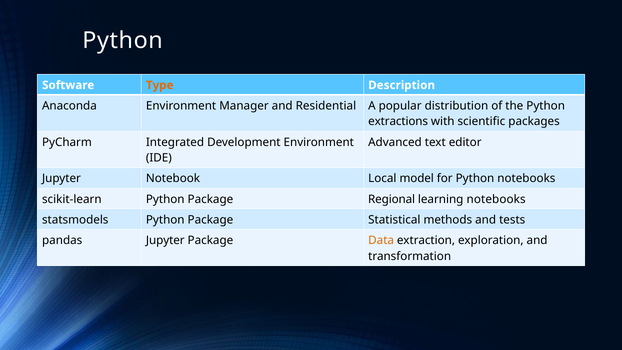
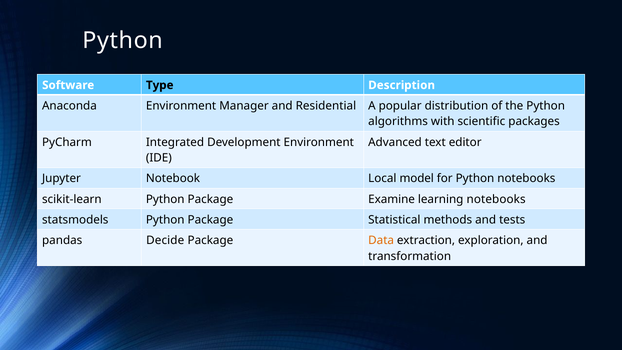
Type colour: orange -> black
extractions: extractions -> algorithms
Regional: Regional -> Examine
pandas Jupyter: Jupyter -> Decide
